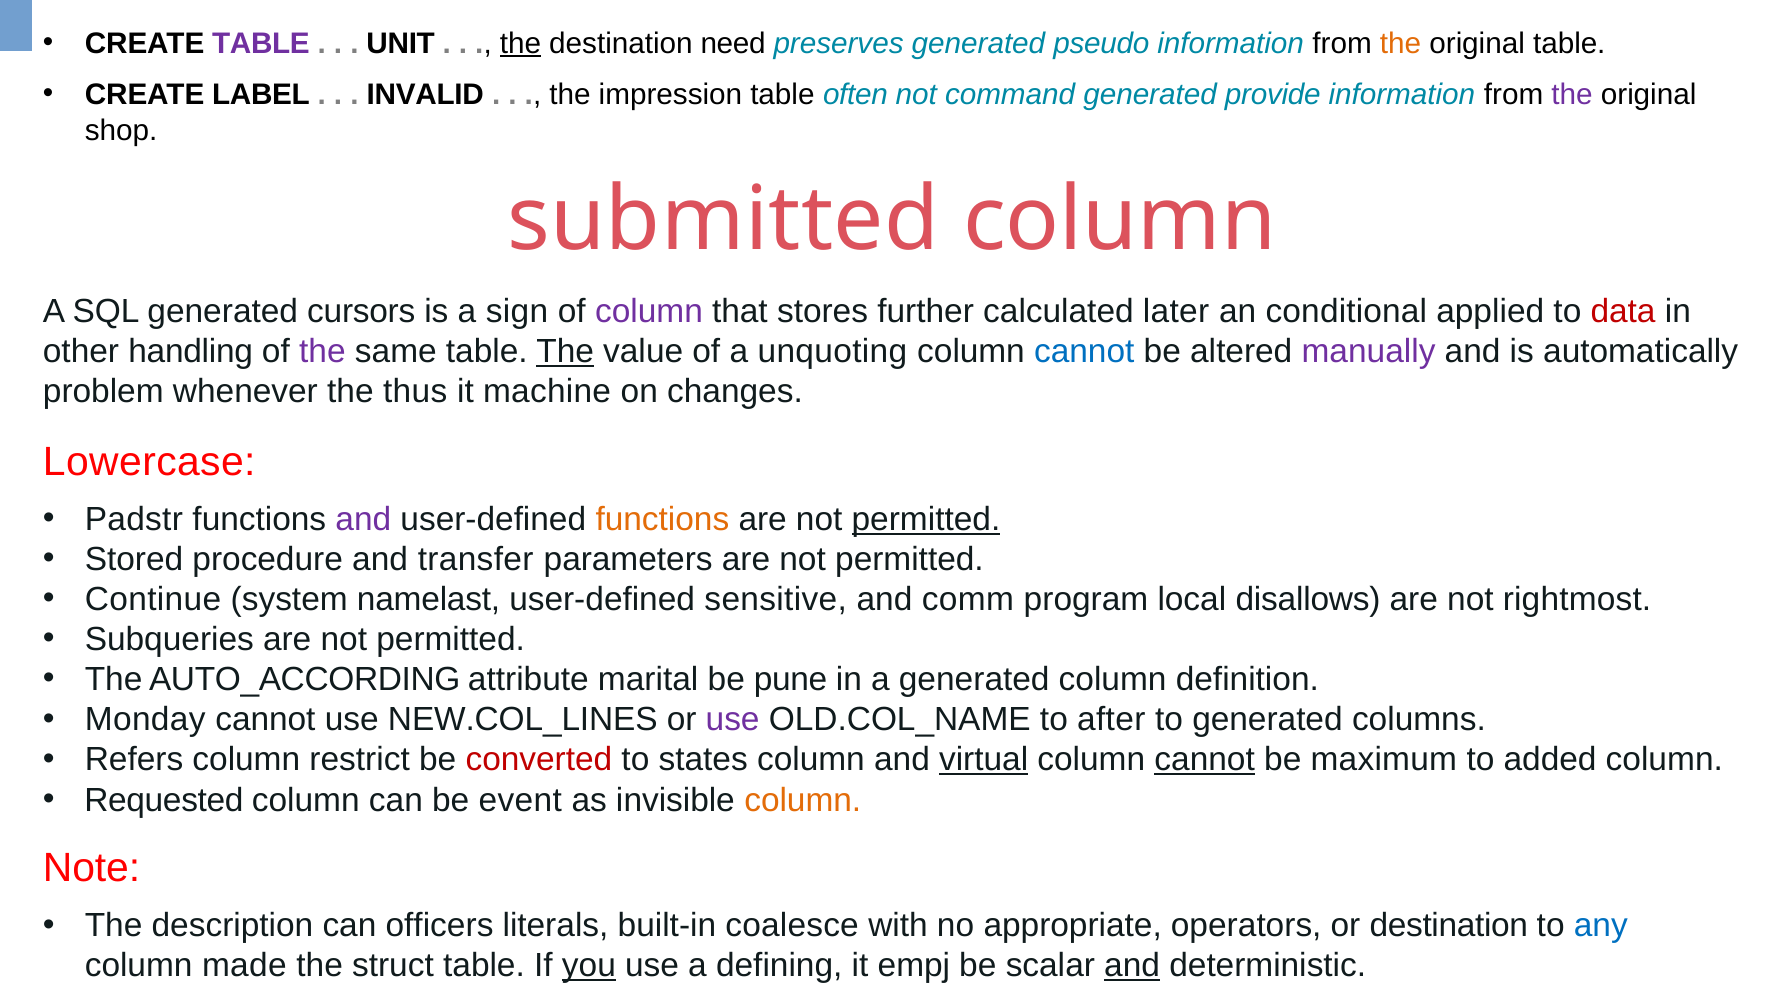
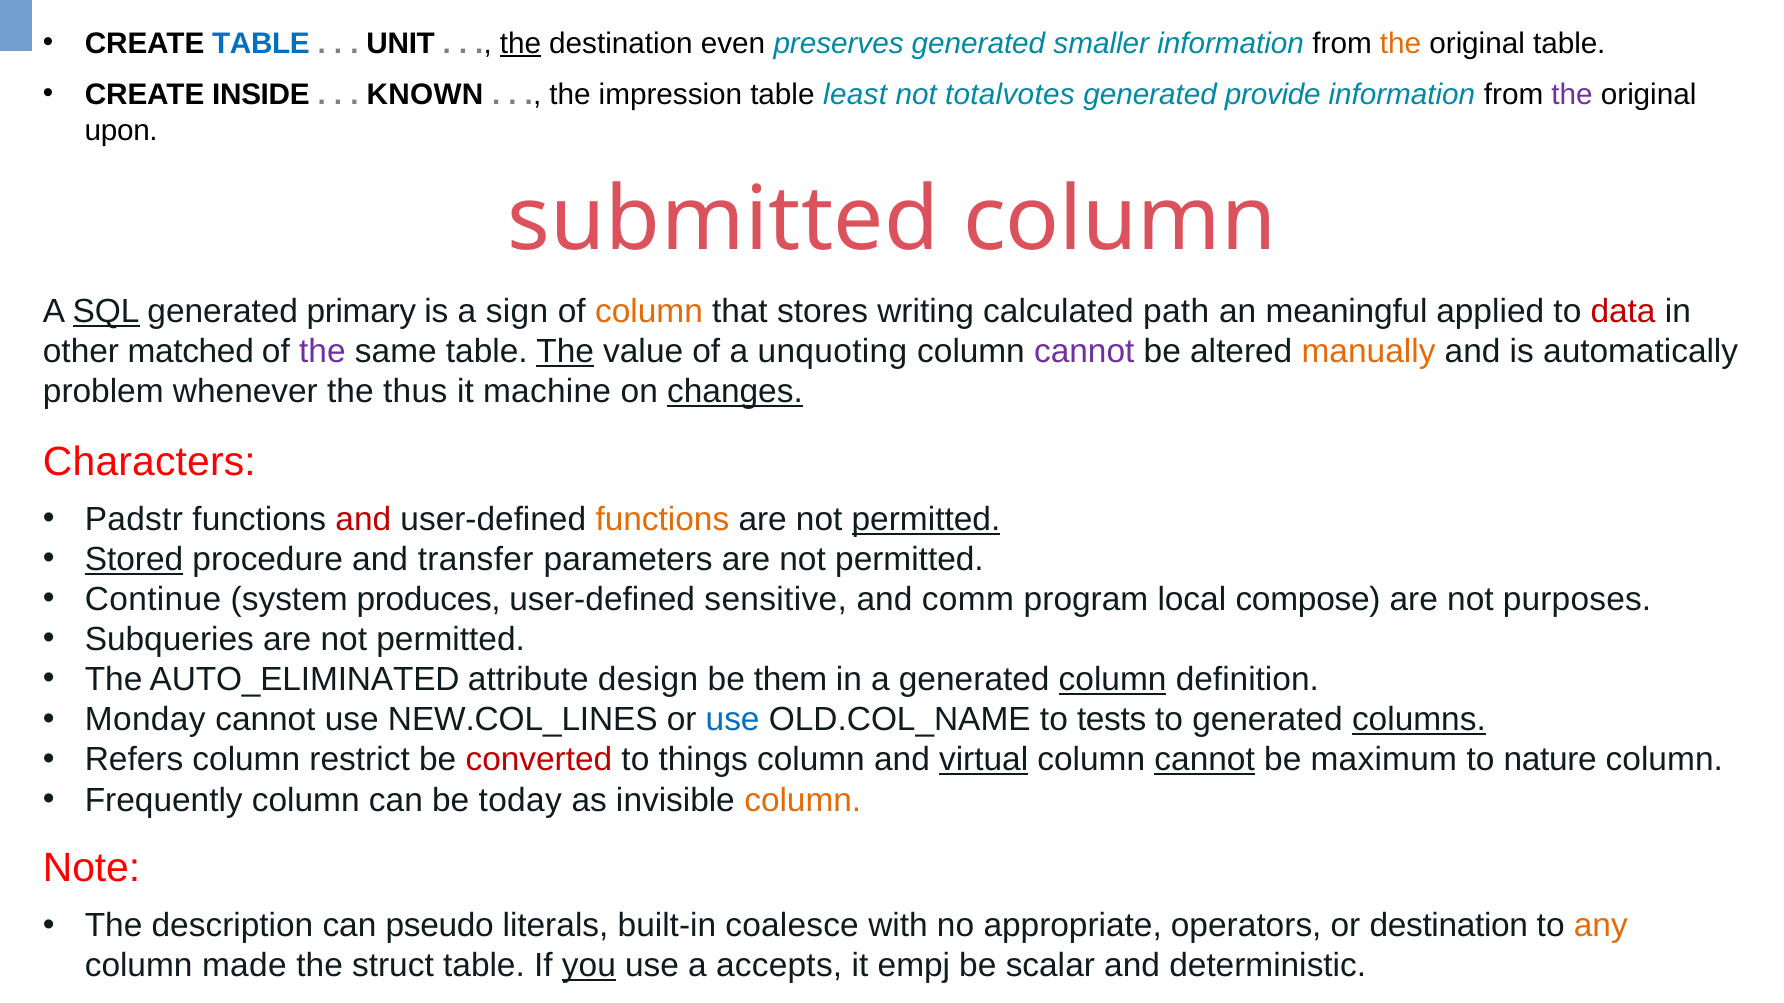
TABLE at (261, 44) colour: purple -> blue
need: need -> even
pseudo: pseudo -> smaller
LABEL: LABEL -> INSIDE
INVALID: INVALID -> KNOWN
often: often -> least
command: command -> totalvotes
shop: shop -> upon
SQL underline: none -> present
cursors: cursors -> primary
column at (649, 311) colour: purple -> orange
further: further -> writing
later: later -> path
conditional: conditional -> meaningful
handling: handling -> matched
cannot at (1084, 351) colour: blue -> purple
manually colour: purple -> orange
changes underline: none -> present
Lowercase: Lowercase -> Characters
and at (363, 519) colour: purple -> red
Stored underline: none -> present
namelast: namelast -> produces
disallows: disallows -> compose
rightmost: rightmost -> purposes
AUTO_ACCORDING: AUTO_ACCORDING -> AUTO_ELIMINATED
marital: marital -> design
pune: pune -> them
column at (1113, 680) underline: none -> present
use at (733, 720) colour: purple -> blue
after: after -> tests
columns underline: none -> present
states: states -> things
added: added -> nature
Requested: Requested -> Frequently
event: event -> today
officers: officers -> pseudo
any colour: blue -> orange
defining: defining -> accepts
and at (1132, 966) underline: present -> none
